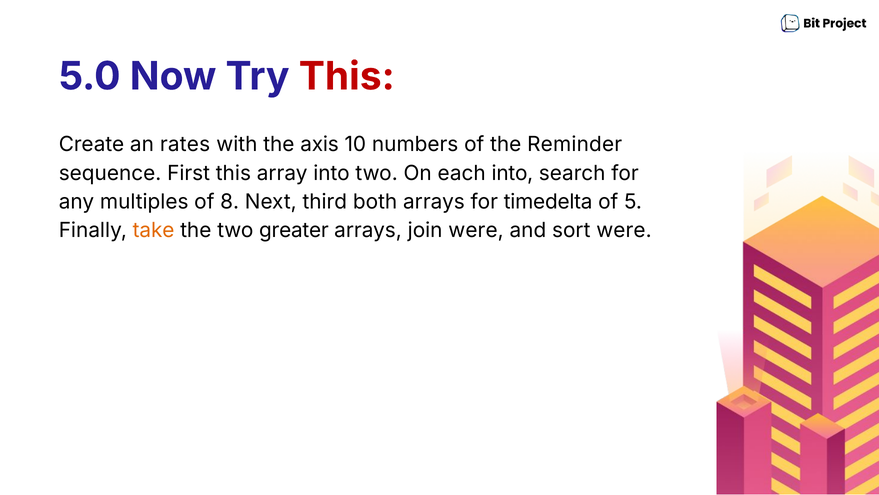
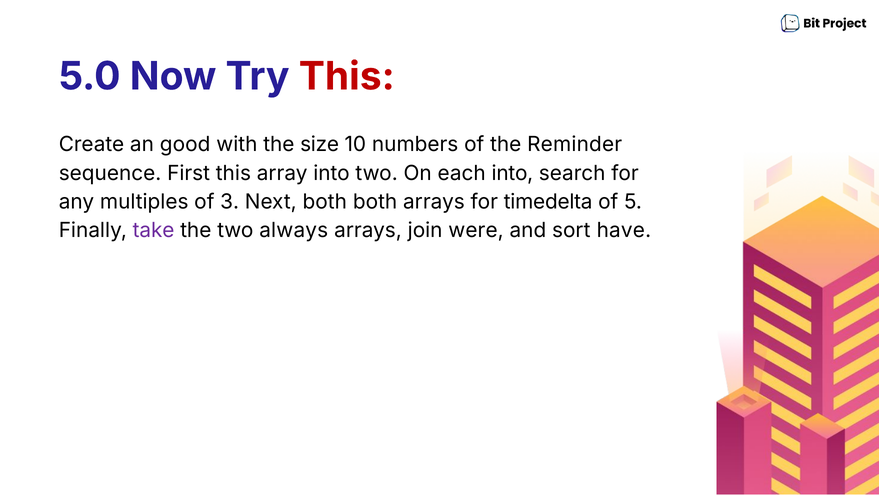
rates: rates -> good
axis: axis -> size
8: 8 -> 3
Next third: third -> both
take colour: orange -> purple
greater: greater -> always
sort were: were -> have
